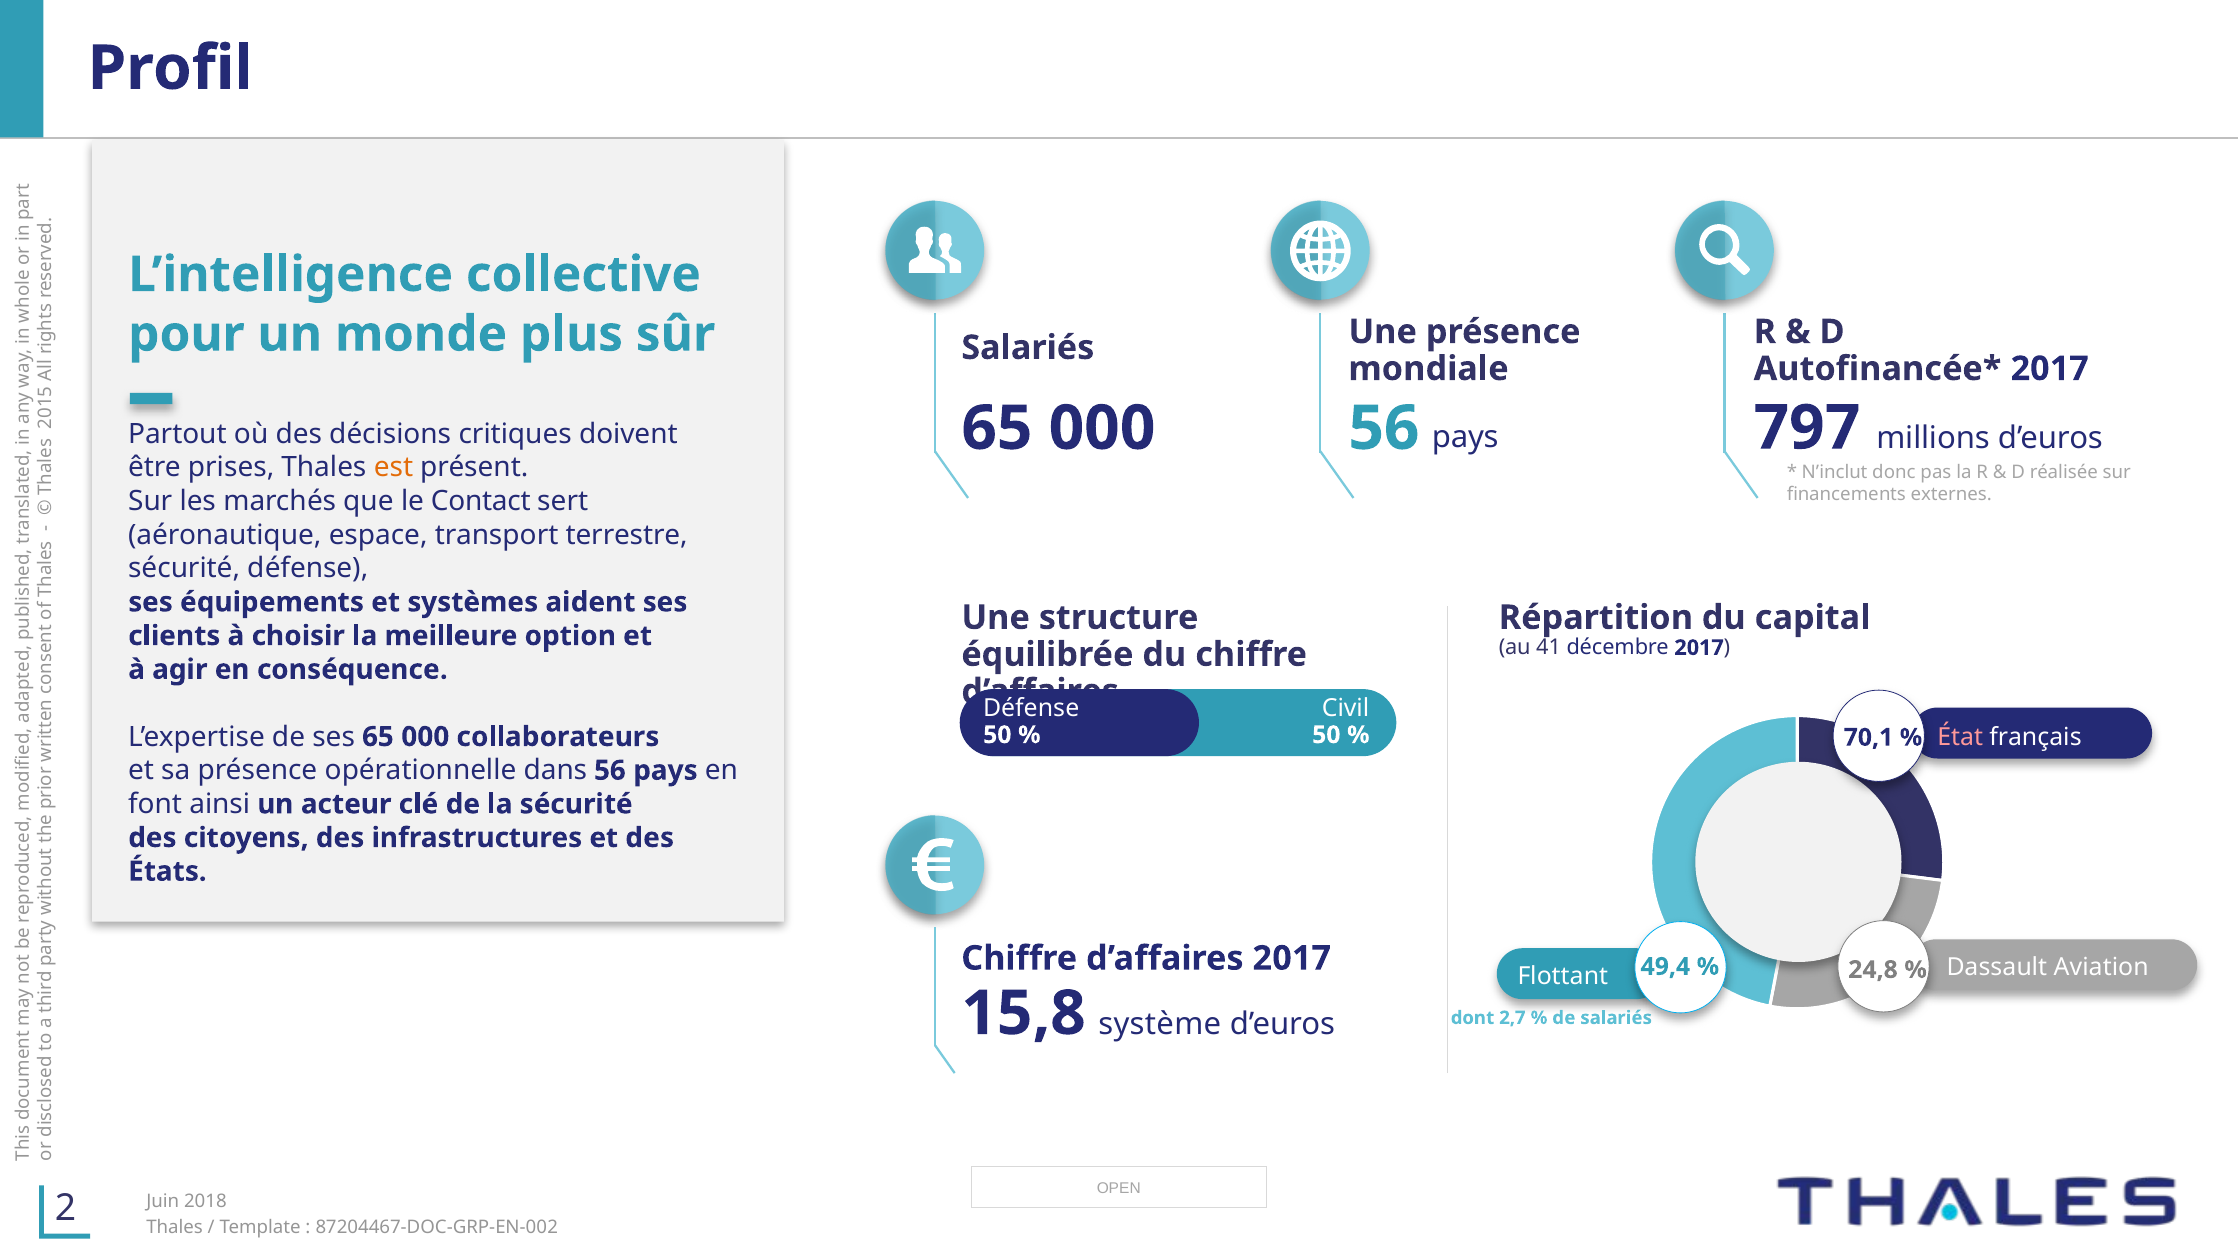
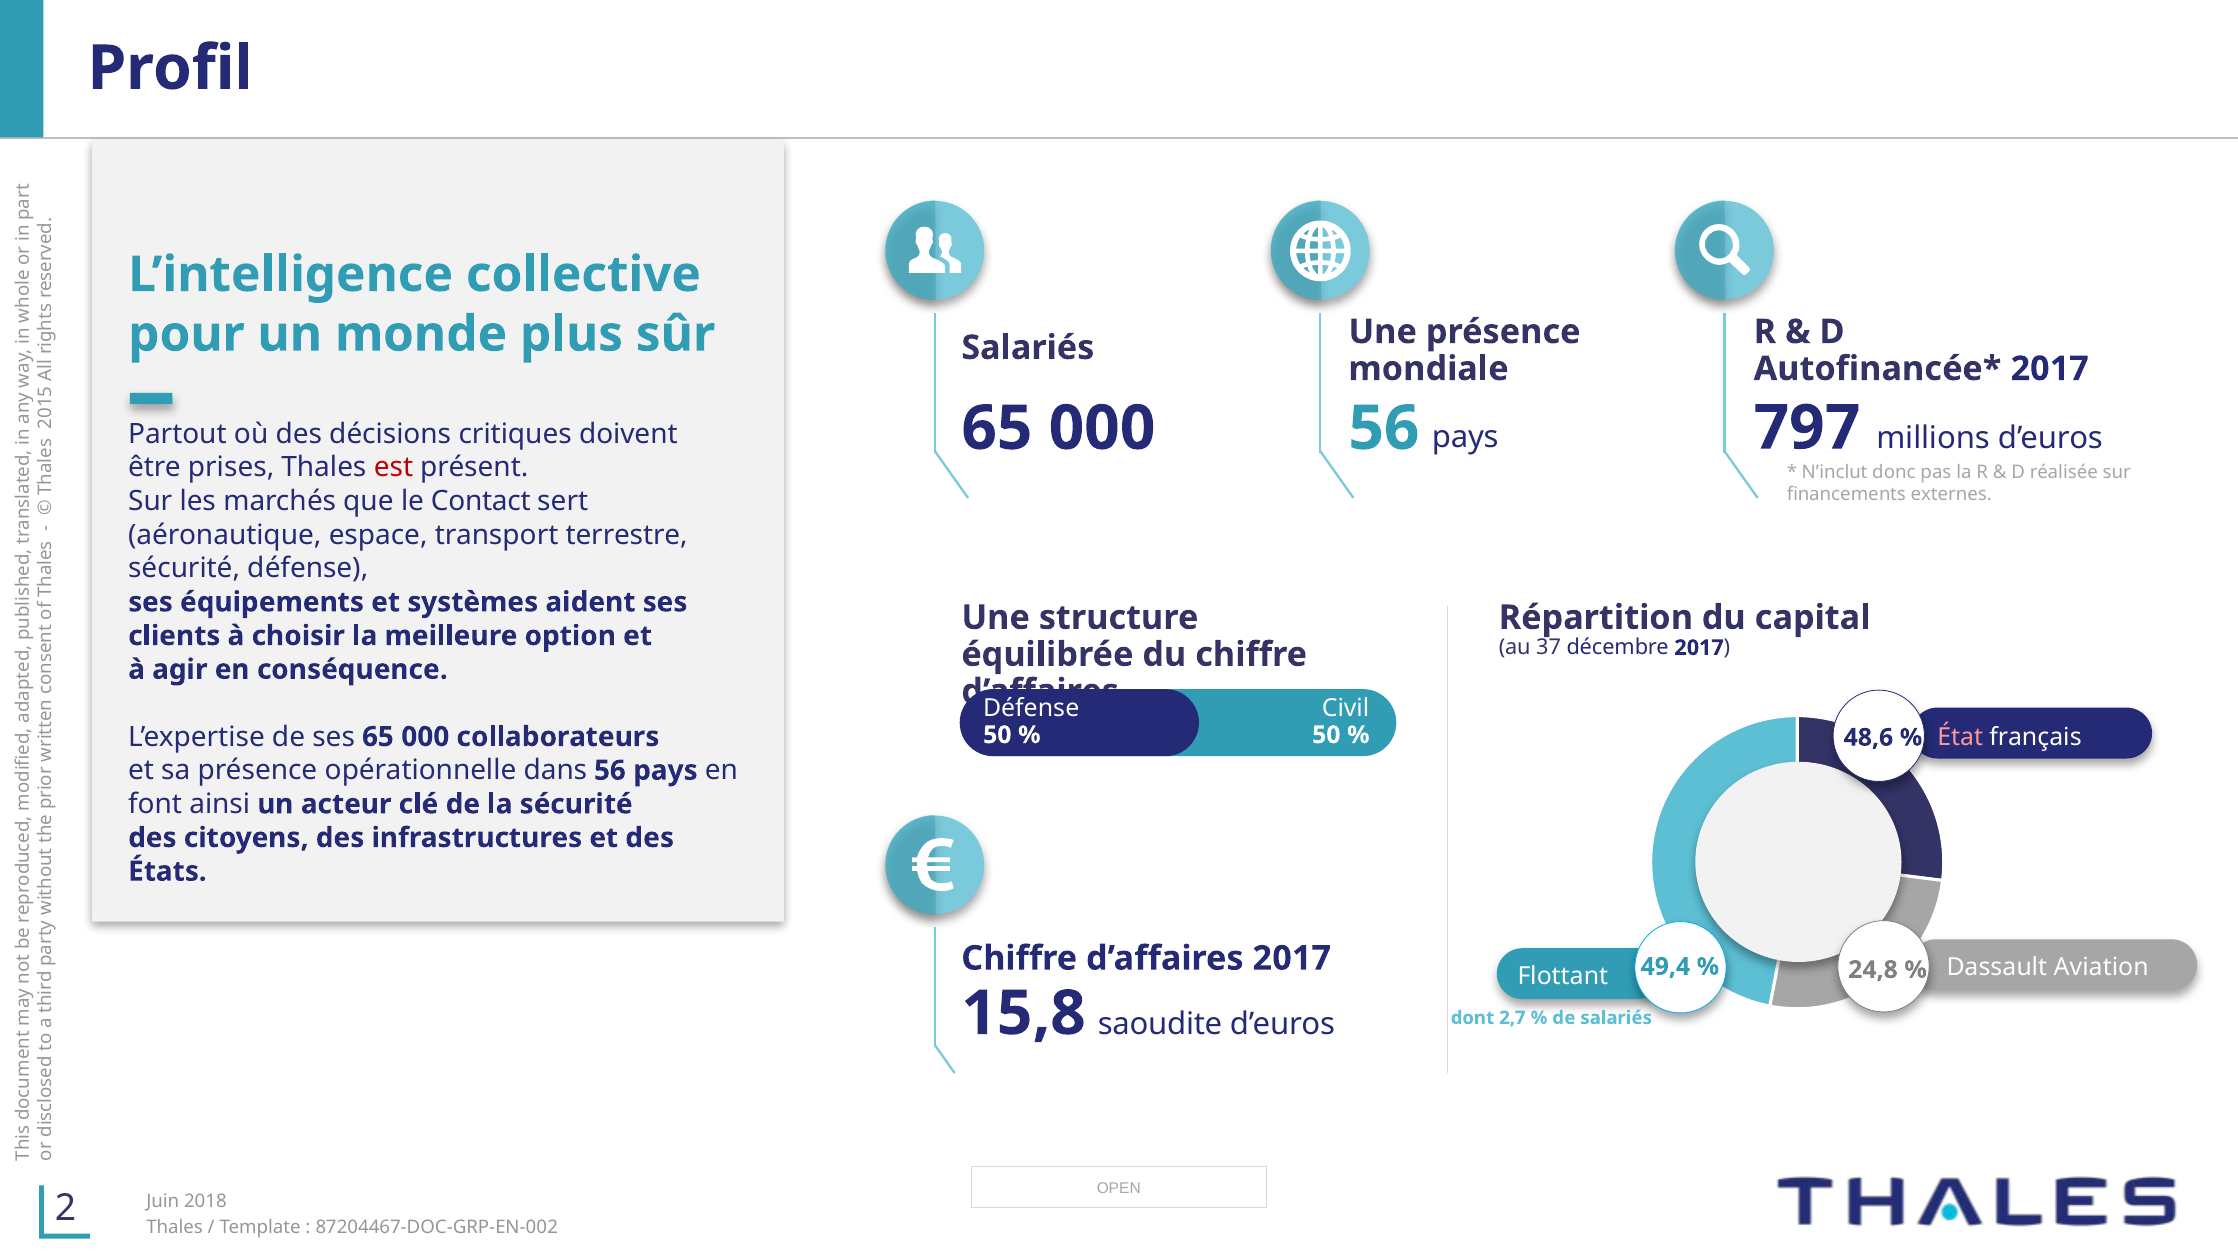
est colour: orange -> red
41: 41 -> 37
70,1: 70,1 -> 48,6
système: système -> saoudite
